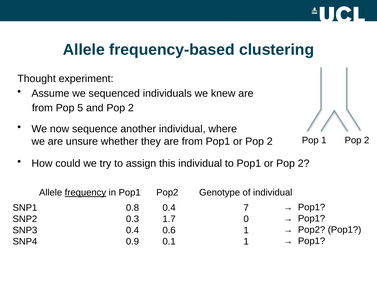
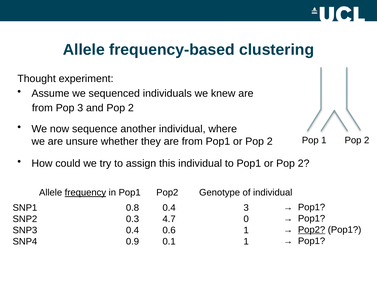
Pop 5: 5 -> 3
0.4 7: 7 -> 3
1.7: 1.7 -> 4.7
Pop2 at (312, 230) underline: none -> present
